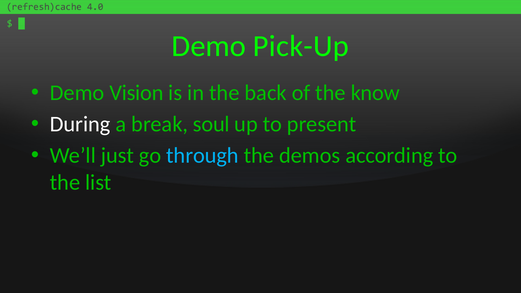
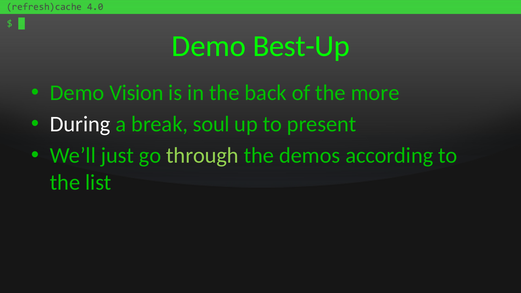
Pick-Up: Pick-Up -> Best-Up
know: know -> more
through colour: light blue -> light green
